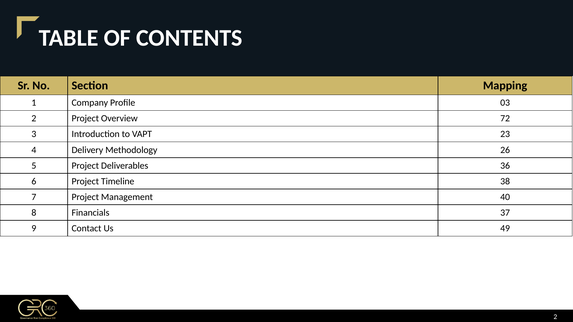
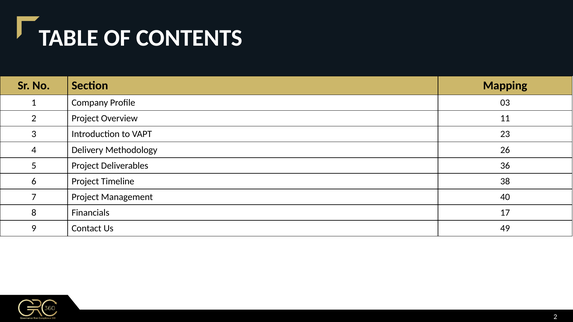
72: 72 -> 11
37: 37 -> 17
